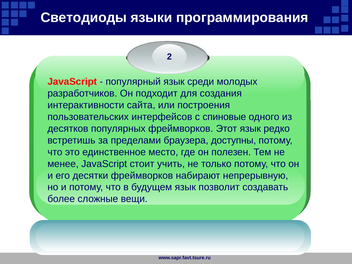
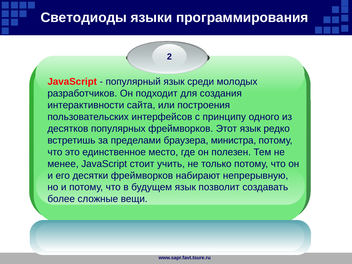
спиновые: спиновые -> принципу
доступны: доступны -> министра
